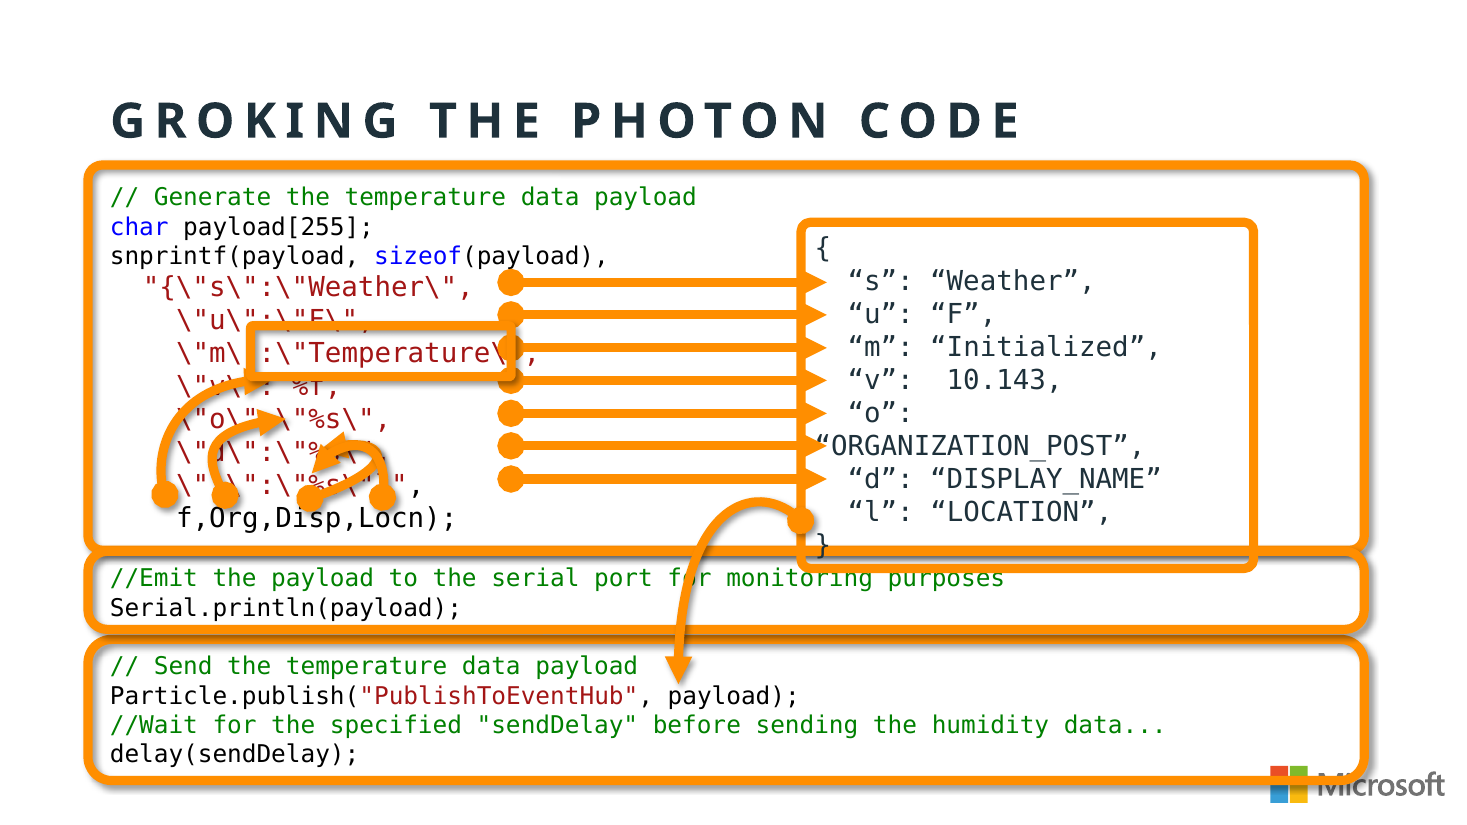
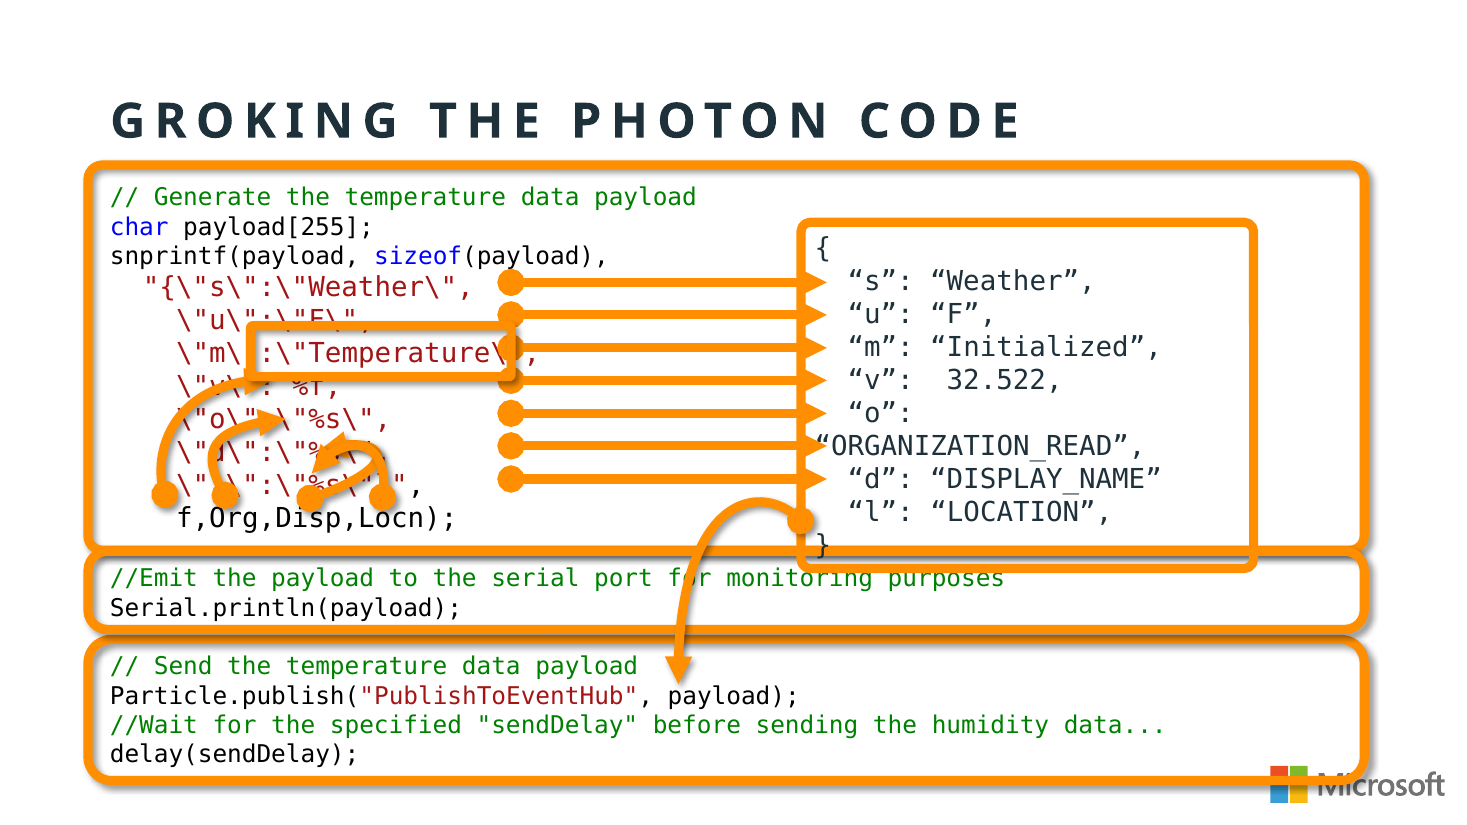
10.143: 10.143 -> 32.522
ORGANIZATION_POST: ORGANIZATION_POST -> ORGANIZATION_READ
